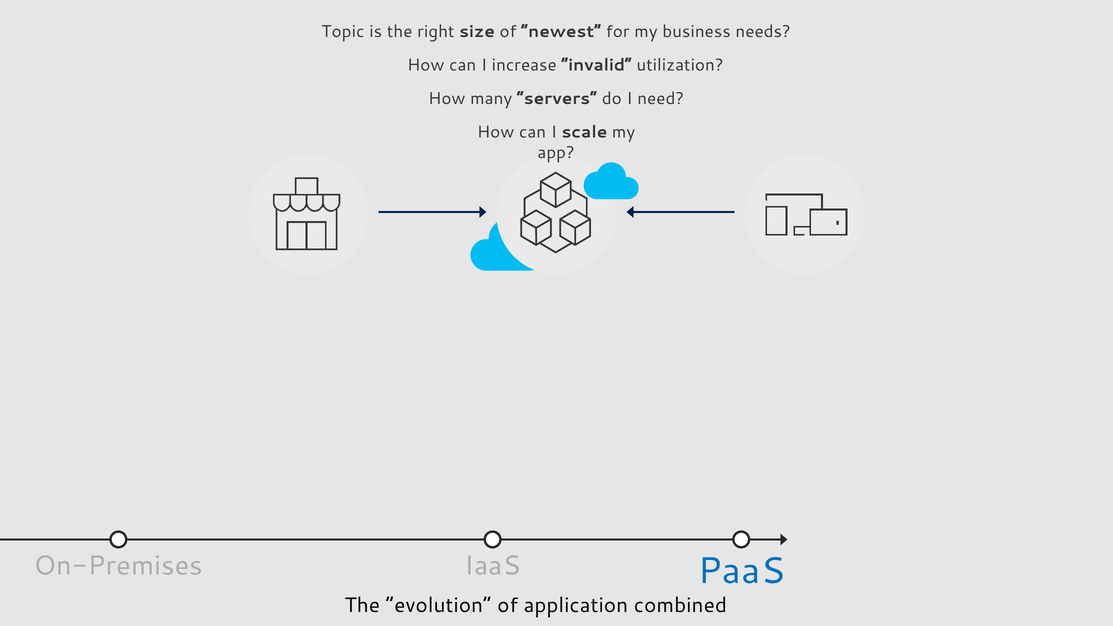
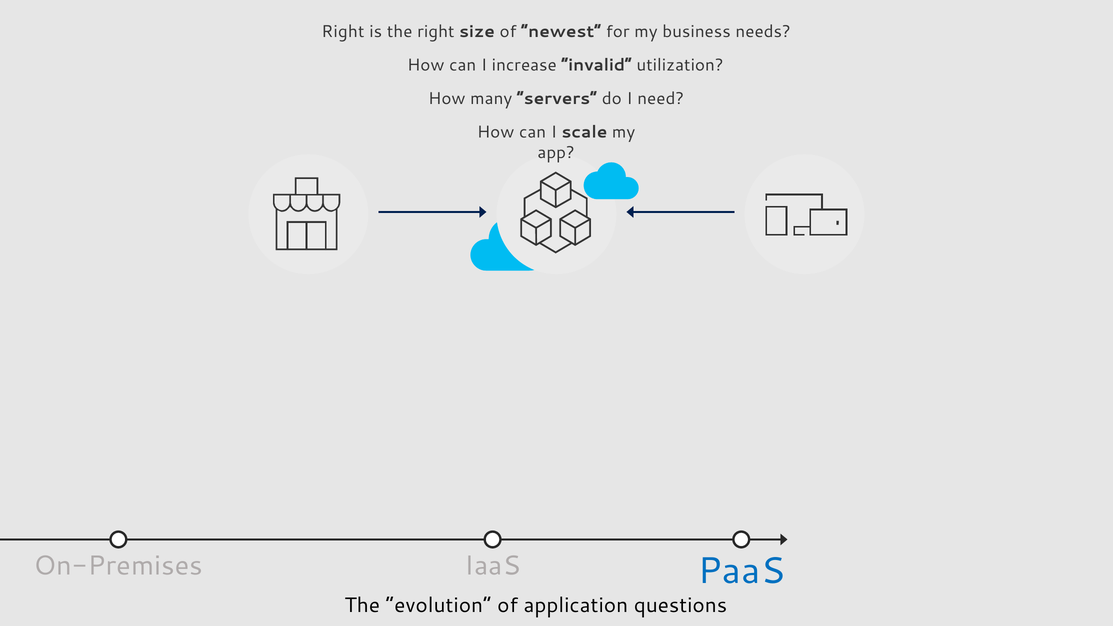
Topic at (343, 32): Topic -> Right
combined: combined -> questions
